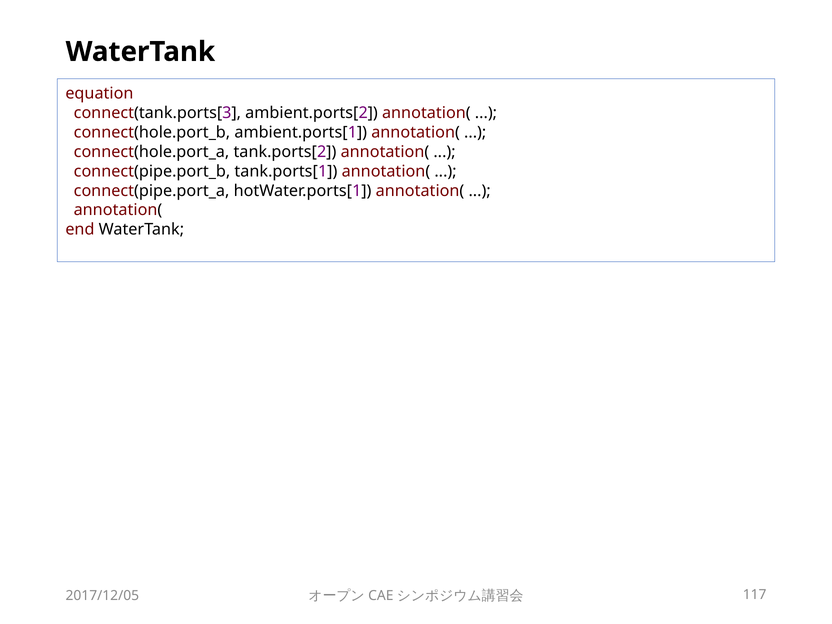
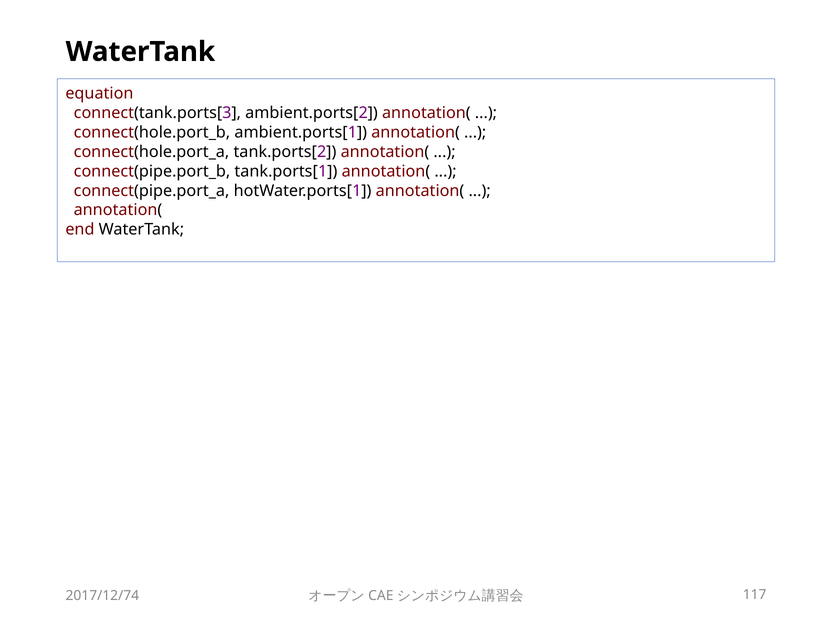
2017/12/05: 2017/12/05 -> 2017/12/74
